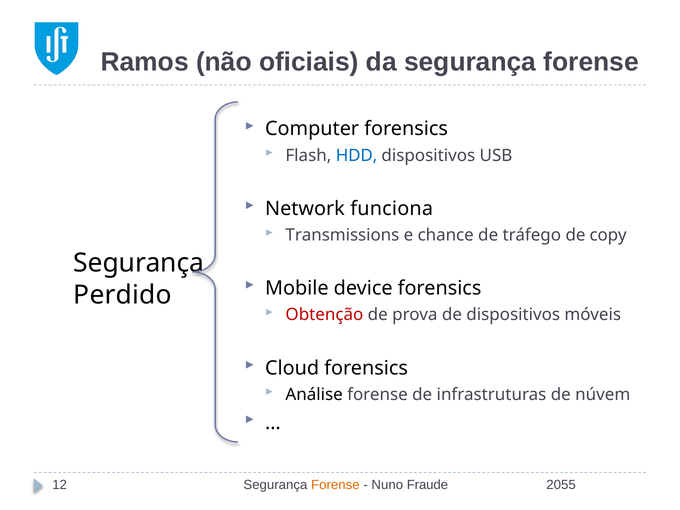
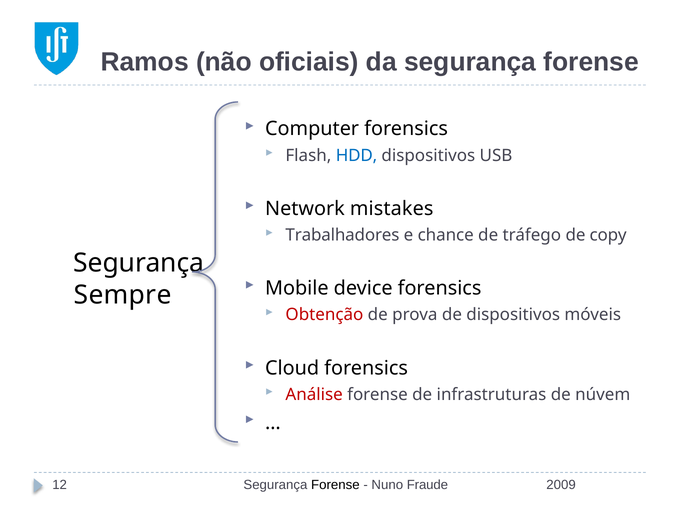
funciona: funciona -> mistakes
Transmissions: Transmissions -> Trabalhadores
Perdido: Perdido -> Sempre
Análise colour: black -> red
Forense at (335, 485) colour: orange -> black
2055: 2055 -> 2009
